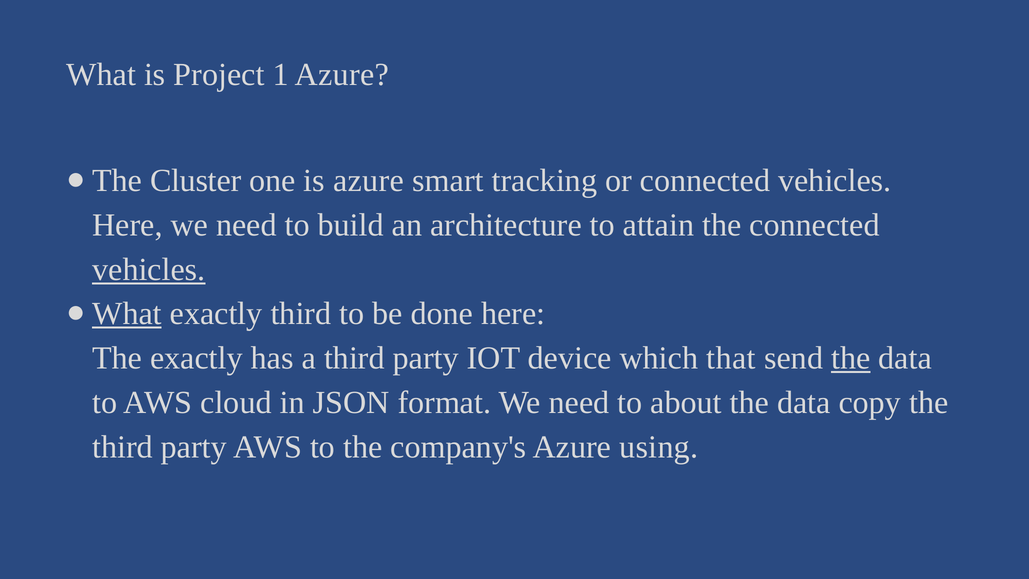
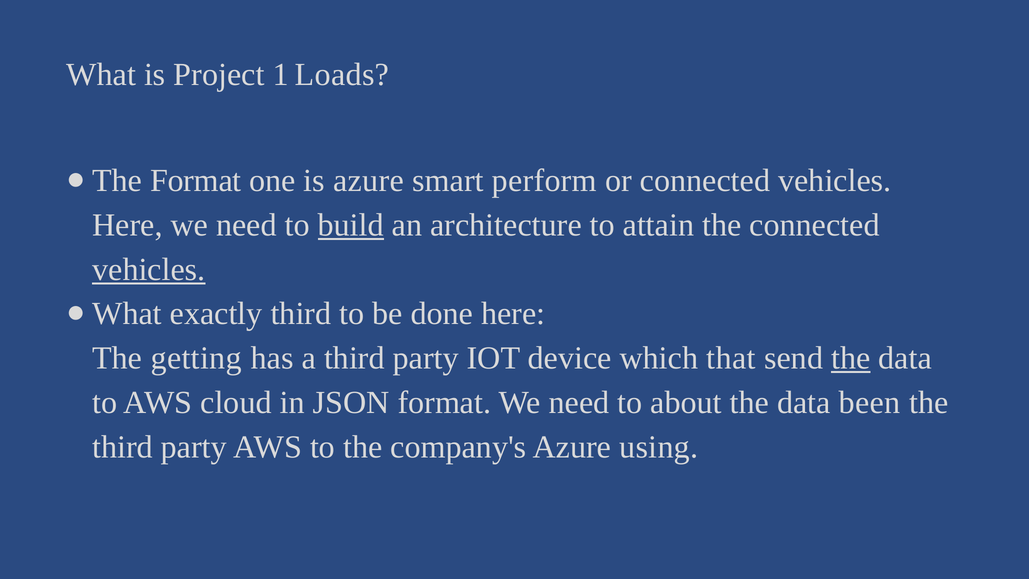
1 Azure: Azure -> Loads
The Cluster: Cluster -> Format
tracking: tracking -> perform
build underline: none -> present
What at (127, 314) underline: present -> none
The exactly: exactly -> getting
copy: copy -> been
